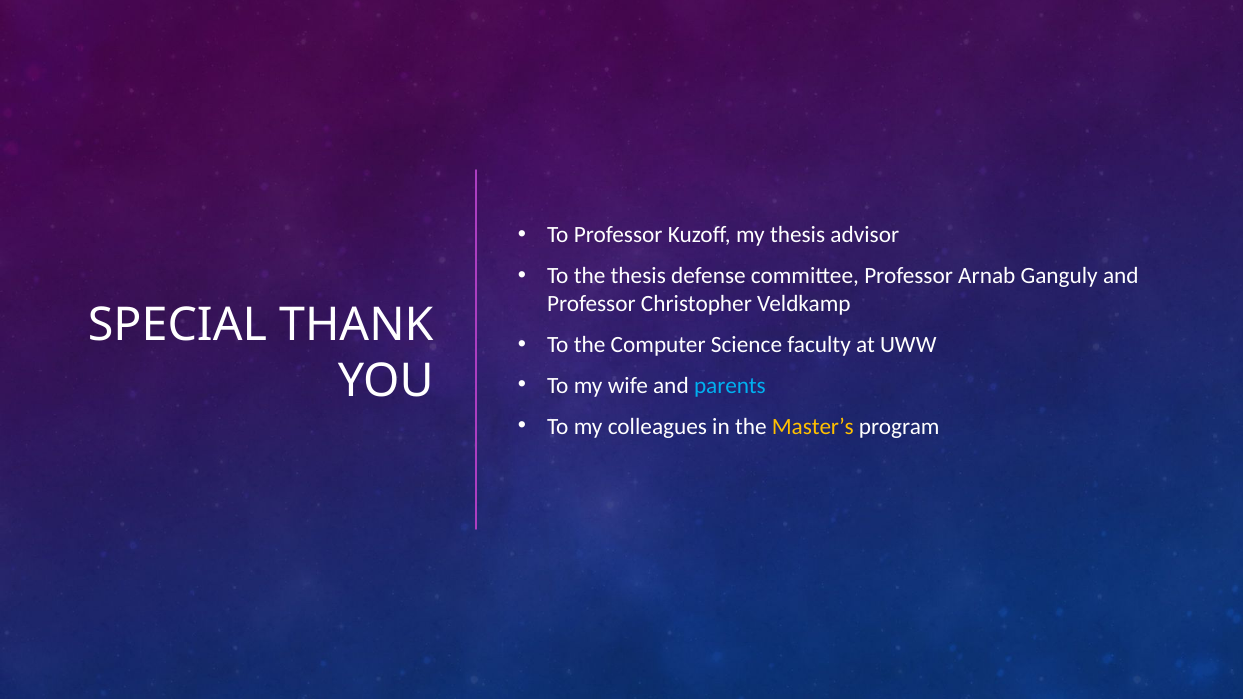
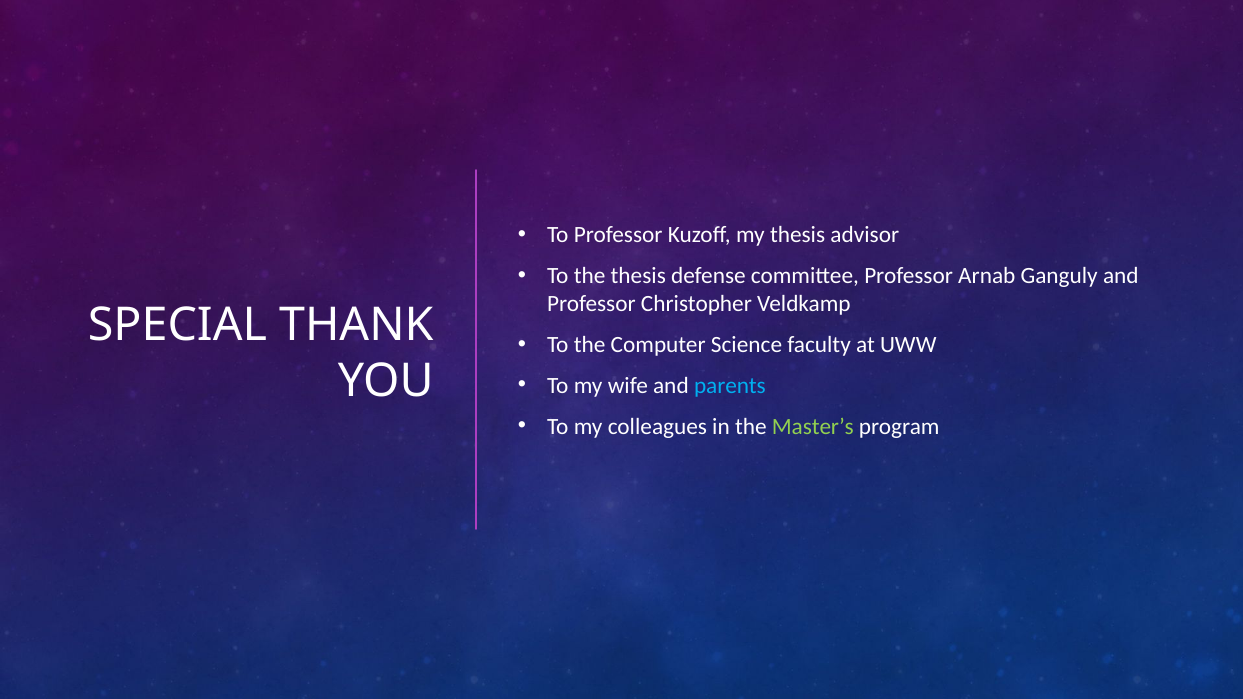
Master’s colour: yellow -> light green
